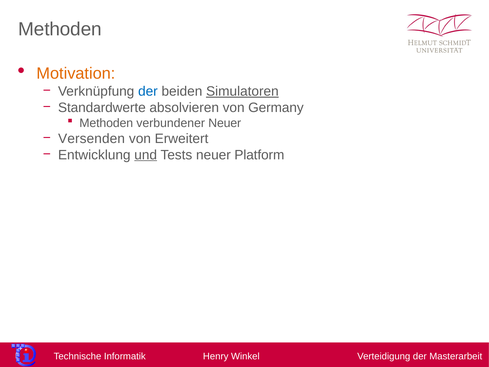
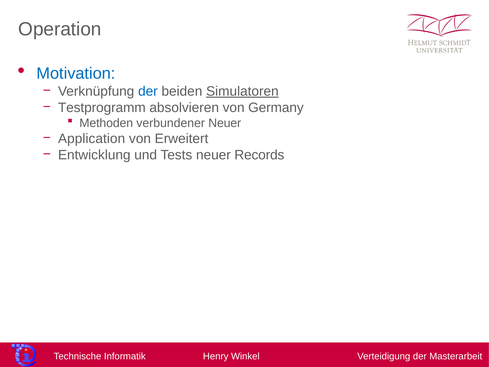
Methoden at (60, 29): Methoden -> Operation
Motivation colour: orange -> blue
Standardwerte: Standardwerte -> Testprogramm
Versenden: Versenden -> Application
und underline: present -> none
Platform: Platform -> Records
